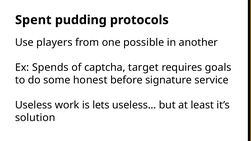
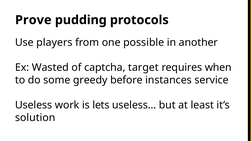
Spent: Spent -> Prove
Spends: Spends -> Wasted
goals: goals -> when
honest: honest -> greedy
signature: signature -> instances
